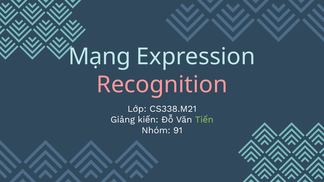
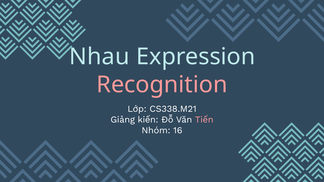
Mạng: Mạng -> Nhau
Tiến colour: light green -> pink
91: 91 -> 16
